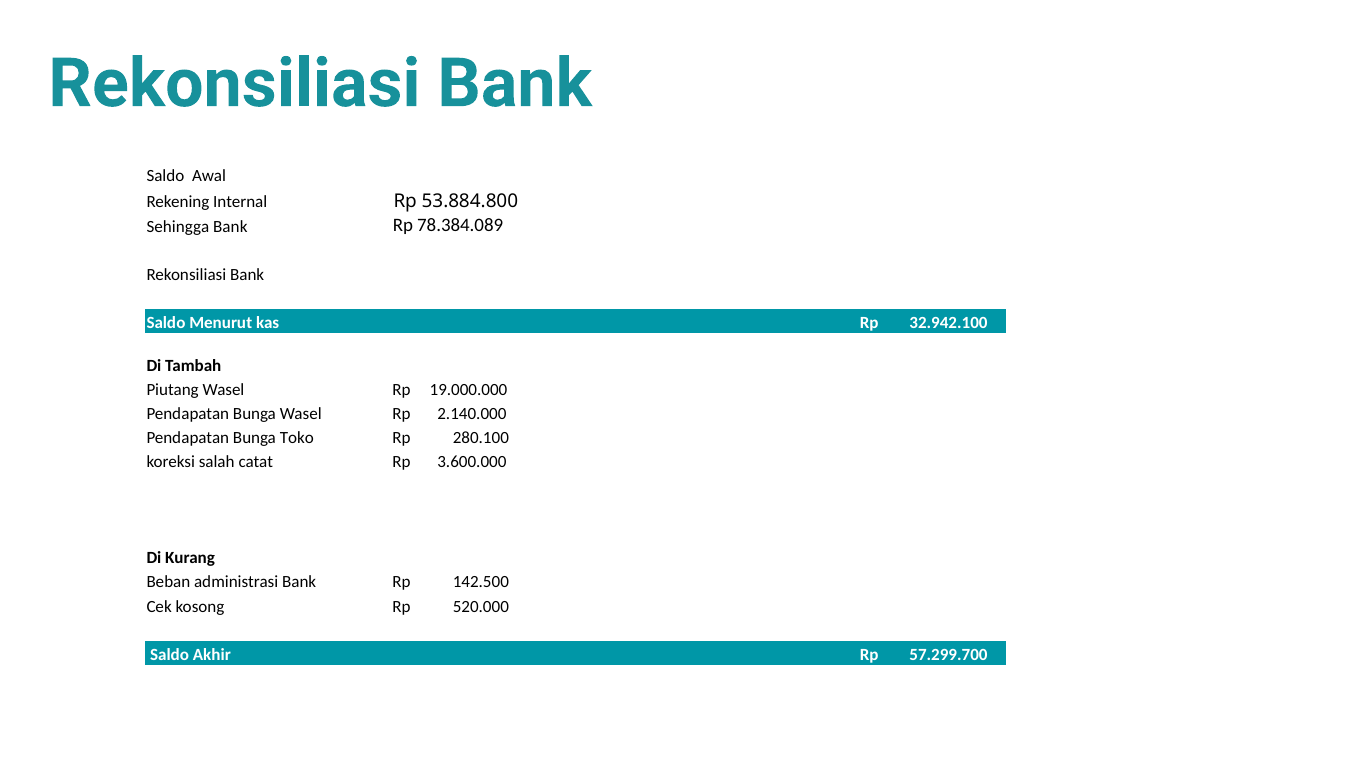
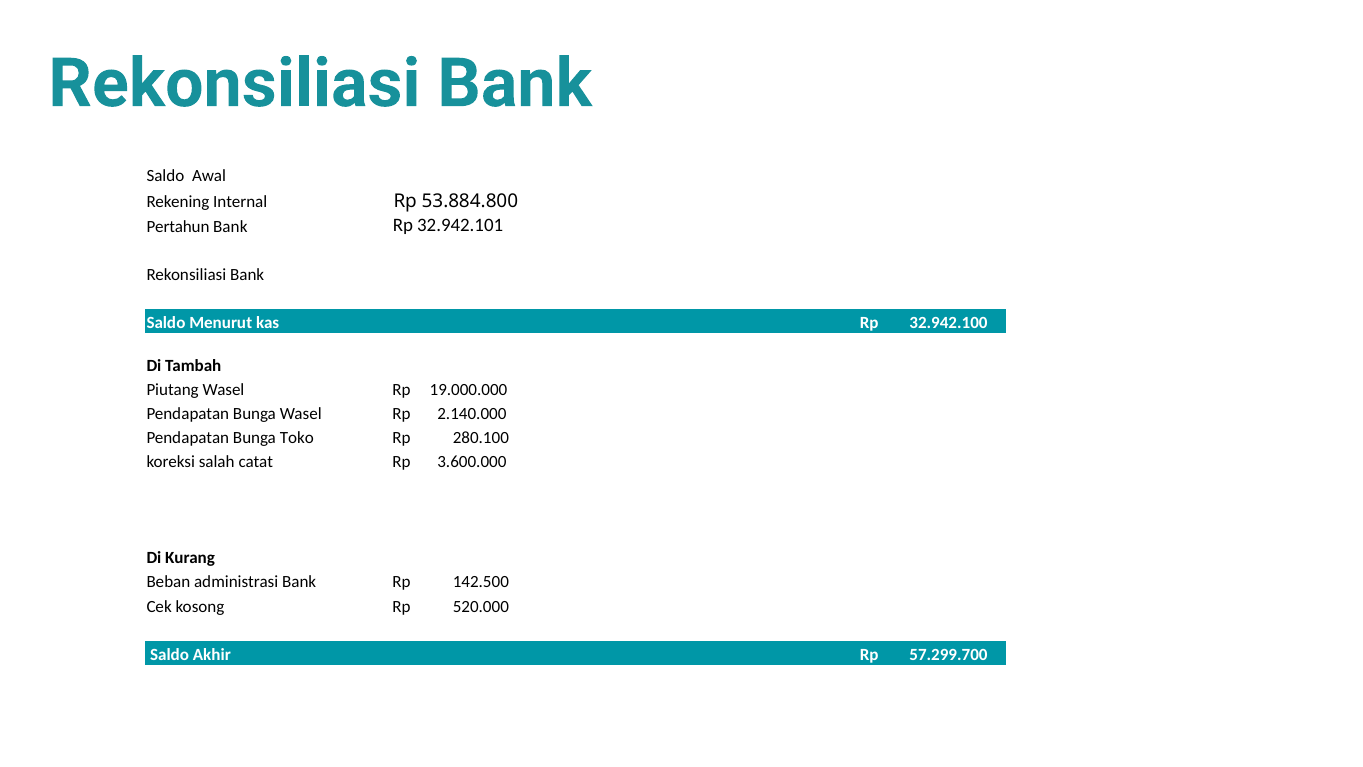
Sehingga: Sehingga -> Pertahun
78.384.089: 78.384.089 -> 32.942.101
